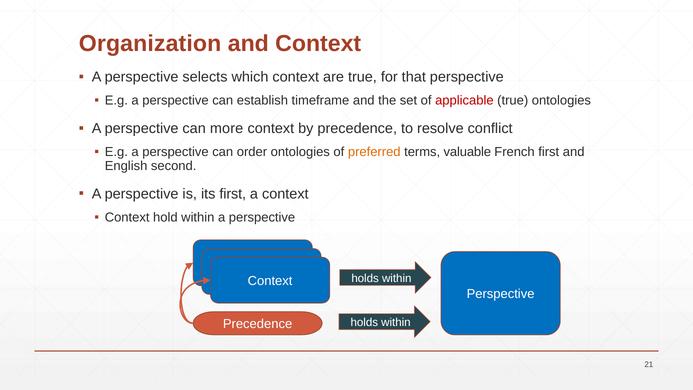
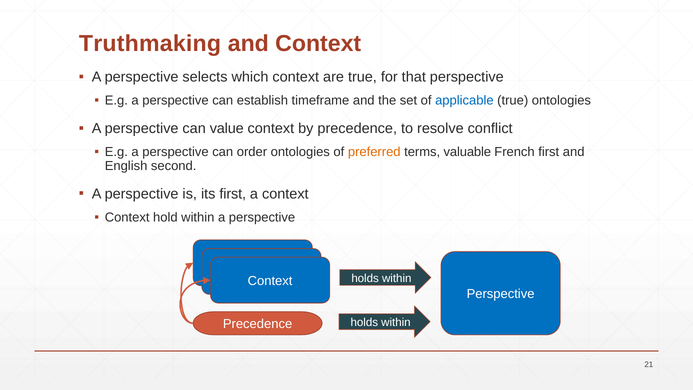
Organization: Organization -> Truthmaking
applicable colour: red -> blue
more: more -> value
